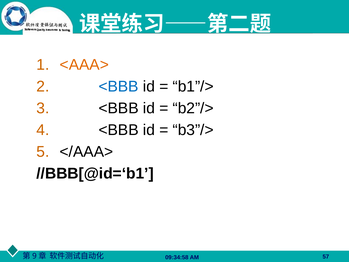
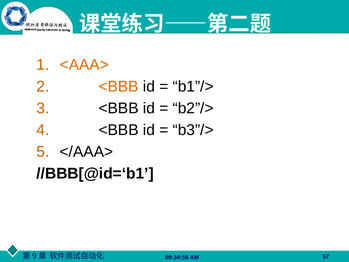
<BBB at (119, 86) colour: blue -> orange
